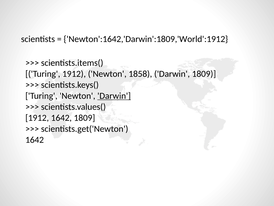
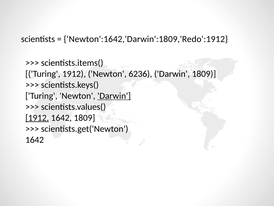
Newton':1642,'Darwin':1809,'World':1912: Newton':1642,'Darwin':1809,'World':1912 -> Newton':1642,'Darwin':1809,'Redo':1912
1858: 1858 -> 6236
1912 at (37, 118) underline: none -> present
